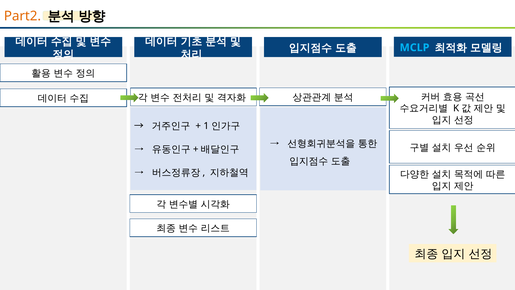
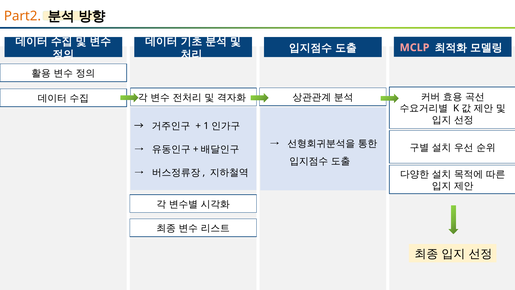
MCLP colour: light blue -> pink
